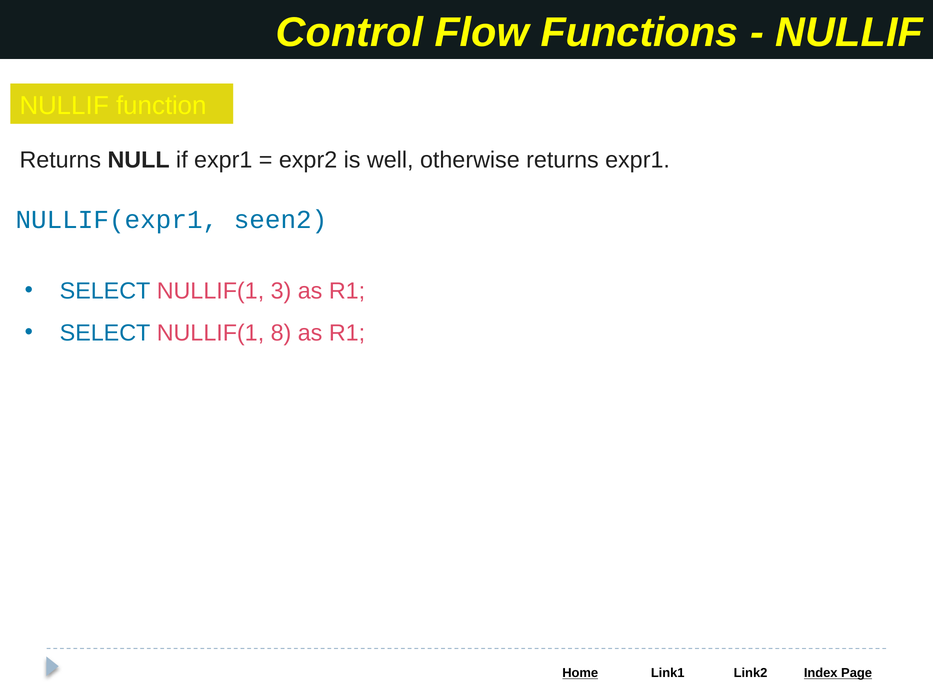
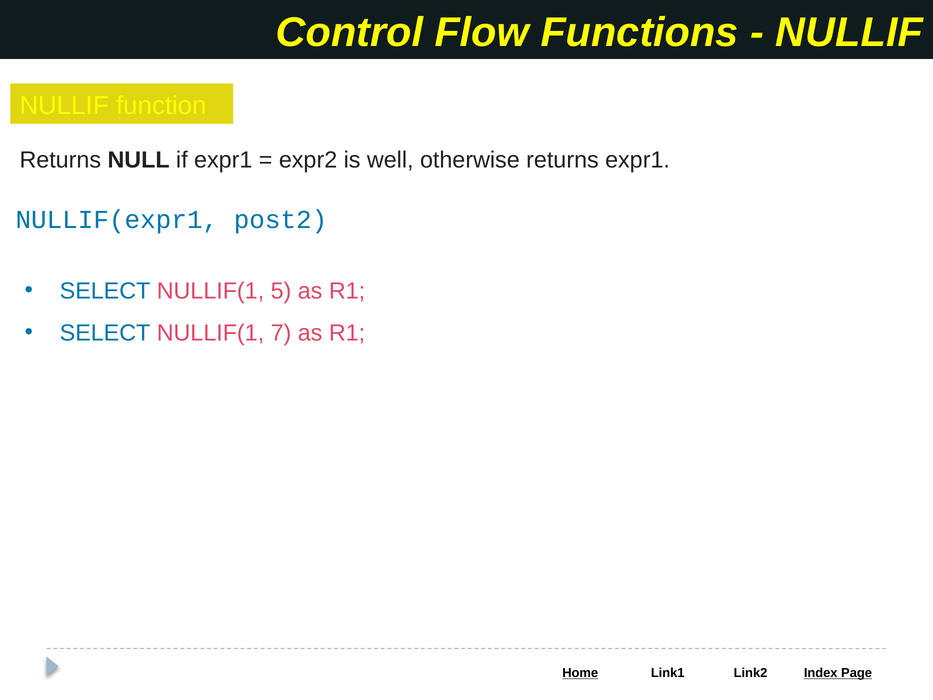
seen2: seen2 -> post2
3: 3 -> 5
8: 8 -> 7
